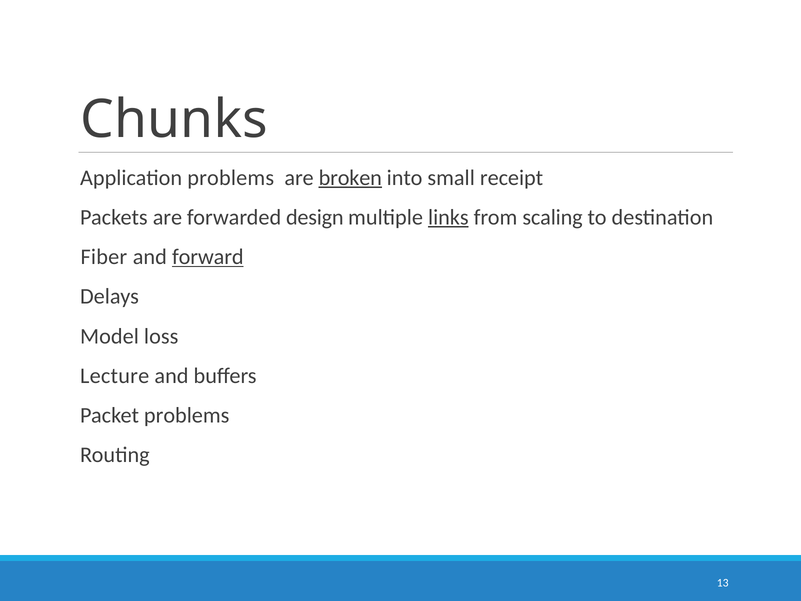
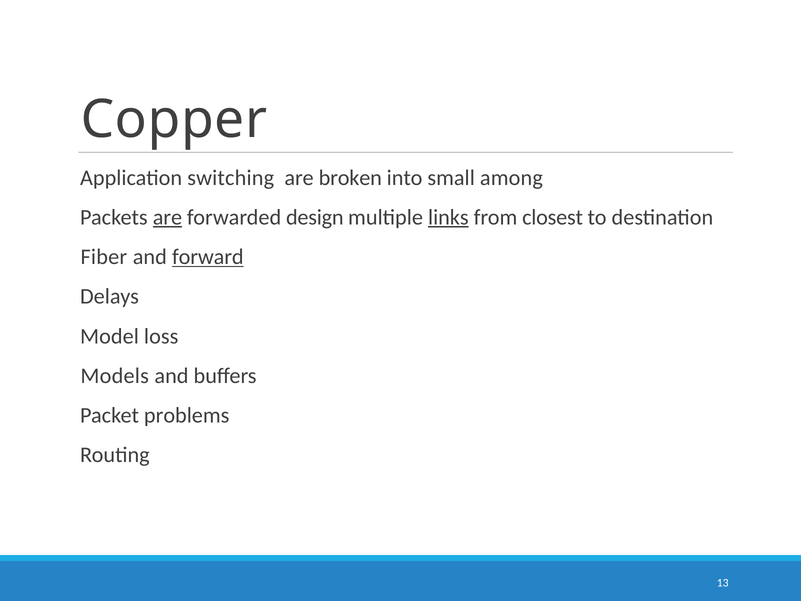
Chunks: Chunks -> Copper
Application problems: problems -> switching
broken underline: present -> none
receipt: receipt -> among
are at (167, 217) underline: none -> present
scaling: scaling -> closest
Lecture: Lecture -> Models
